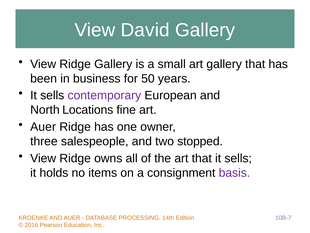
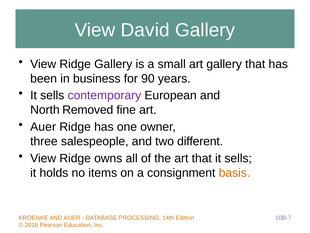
50: 50 -> 90
Locations: Locations -> Removed
stopped: stopped -> different
basis colour: purple -> orange
